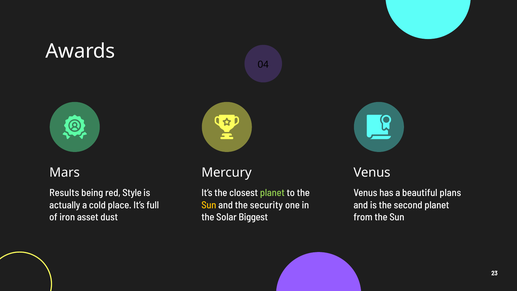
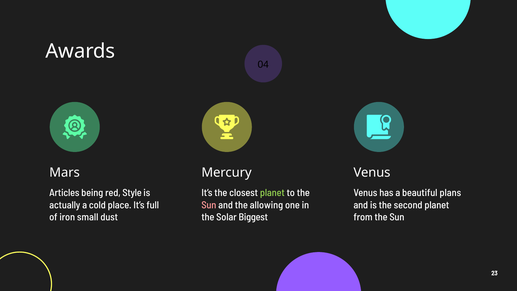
Results: Results -> Articles
Sun at (209, 205) colour: yellow -> pink
security: security -> allowing
asset: asset -> small
